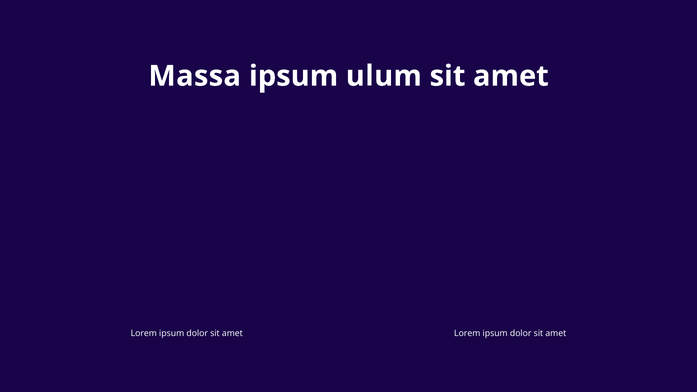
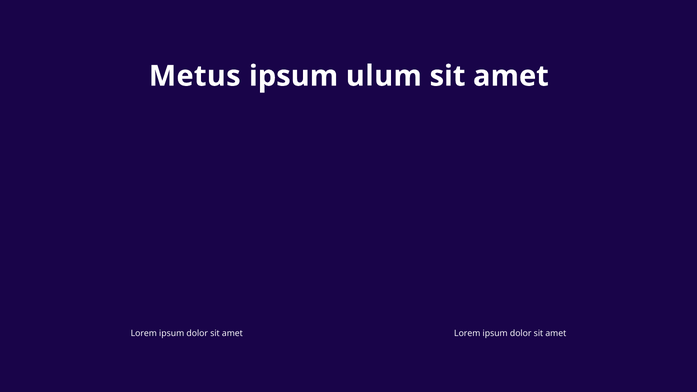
Massa: Massa -> Metus
